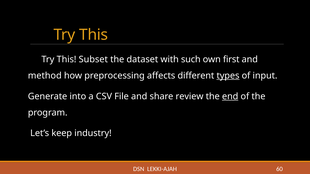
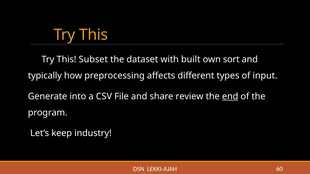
such: such -> built
first: first -> sort
method: method -> typically
types underline: present -> none
